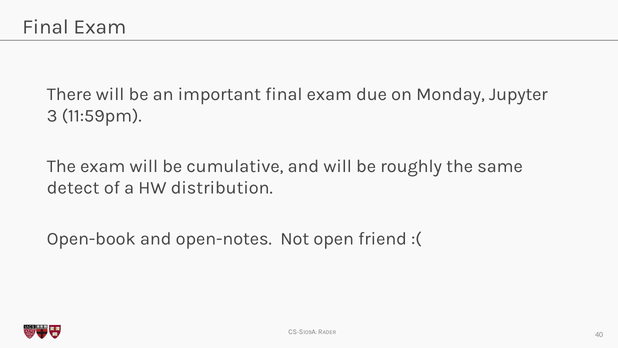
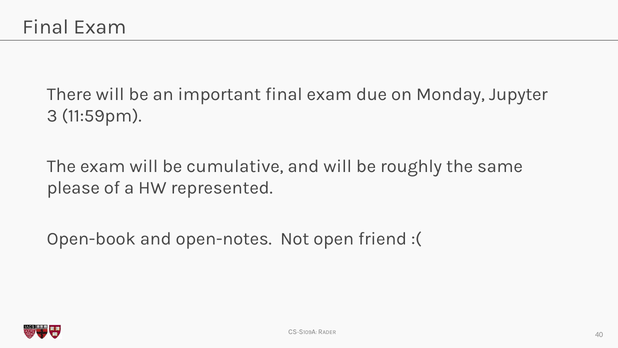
detect: detect -> please
distribution: distribution -> represented
